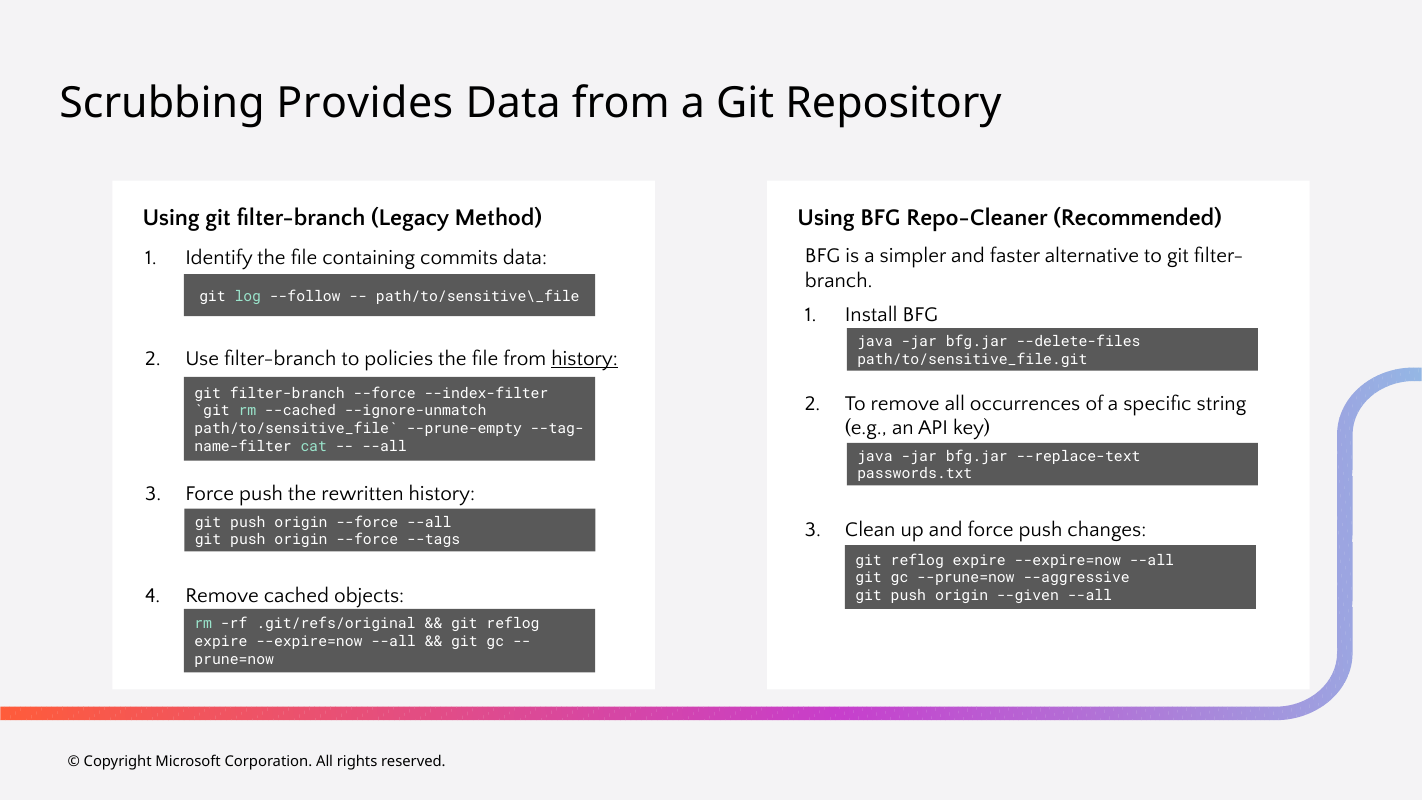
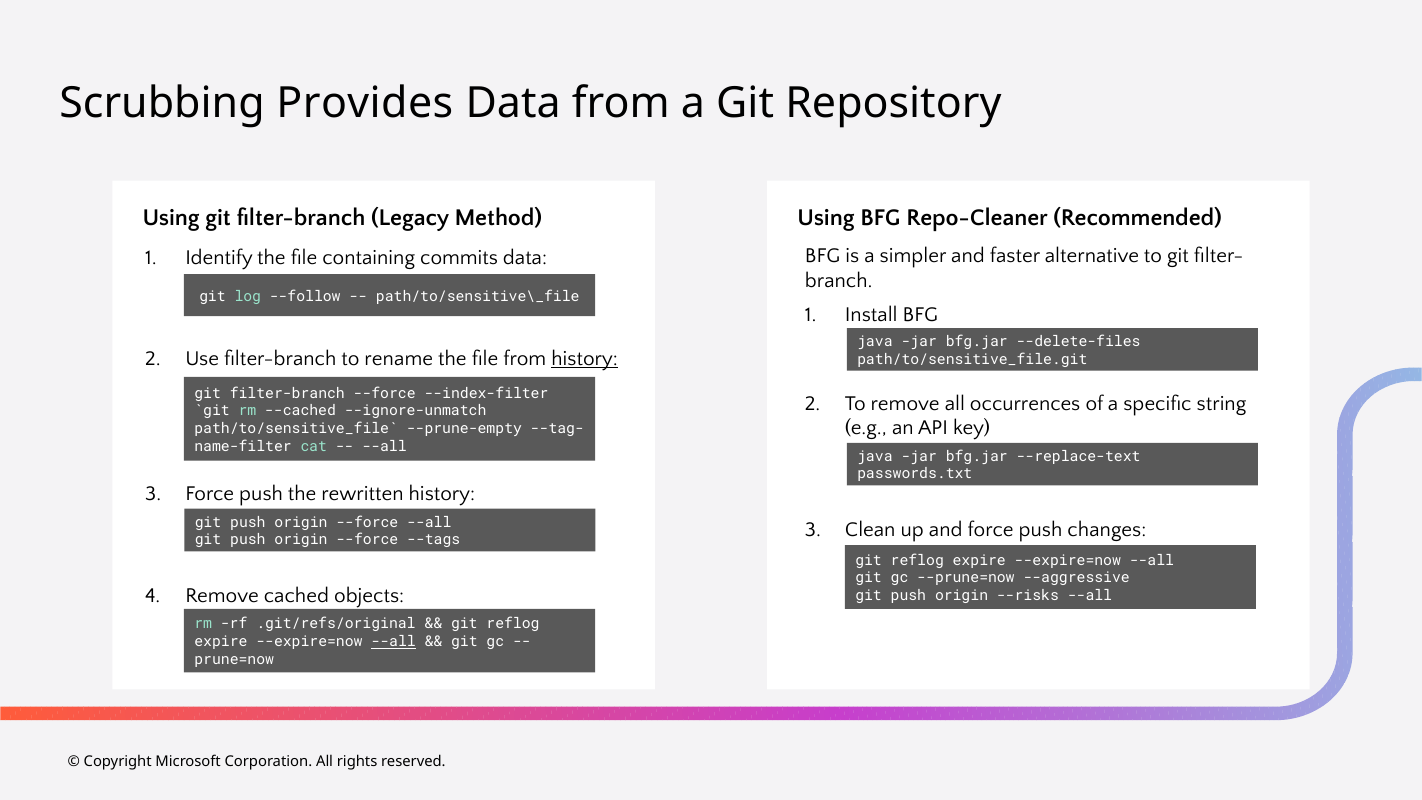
policies: policies -> rename
--given: --given -> --risks
--all at (394, 642) underline: none -> present
